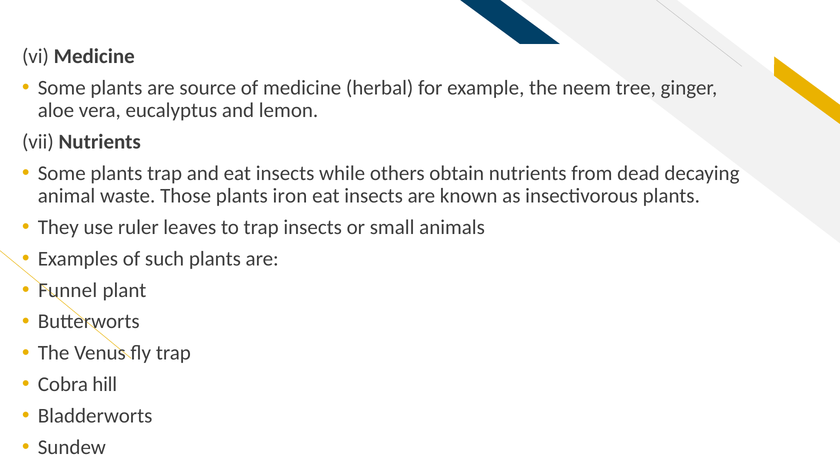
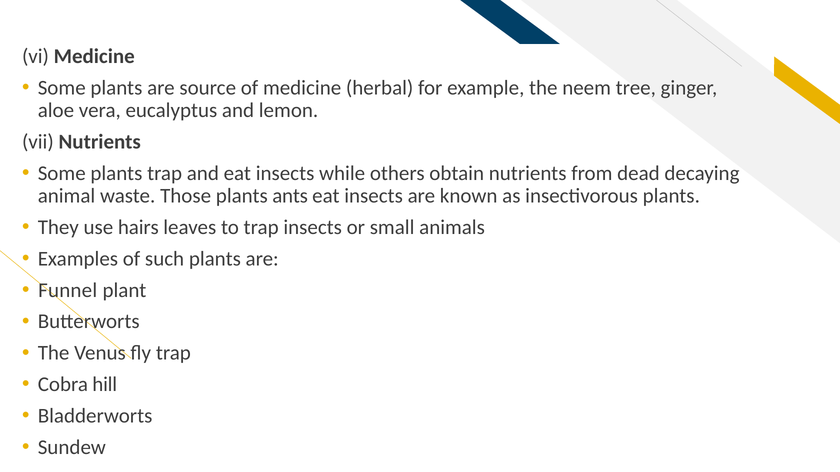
iron: iron -> ants
ruler: ruler -> hairs
